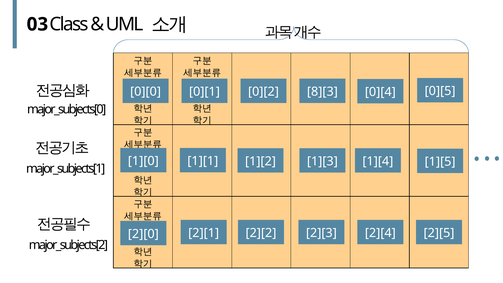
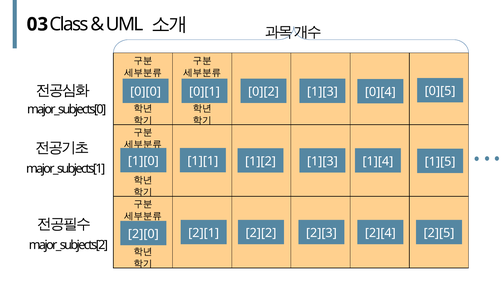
8][3 at (322, 92): 8][3 -> 1][3
